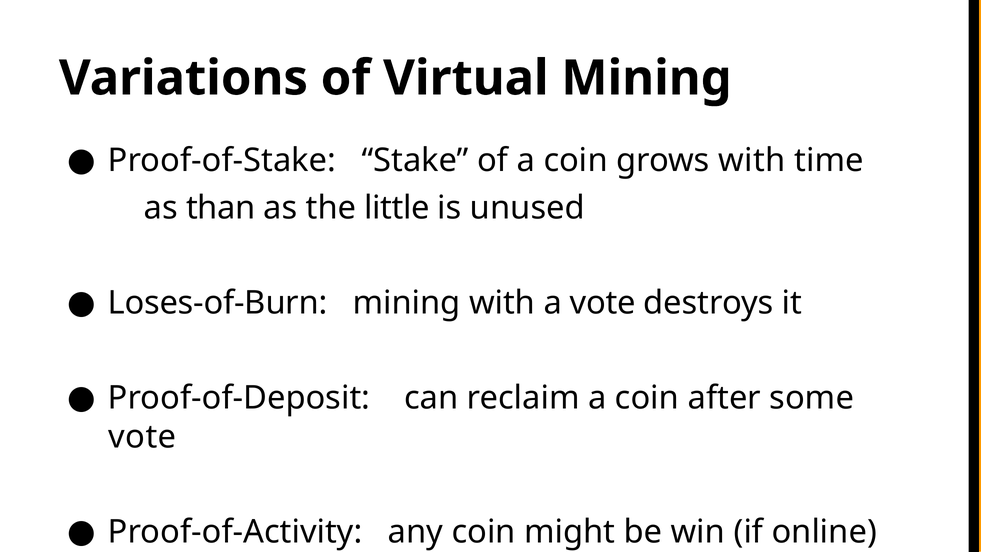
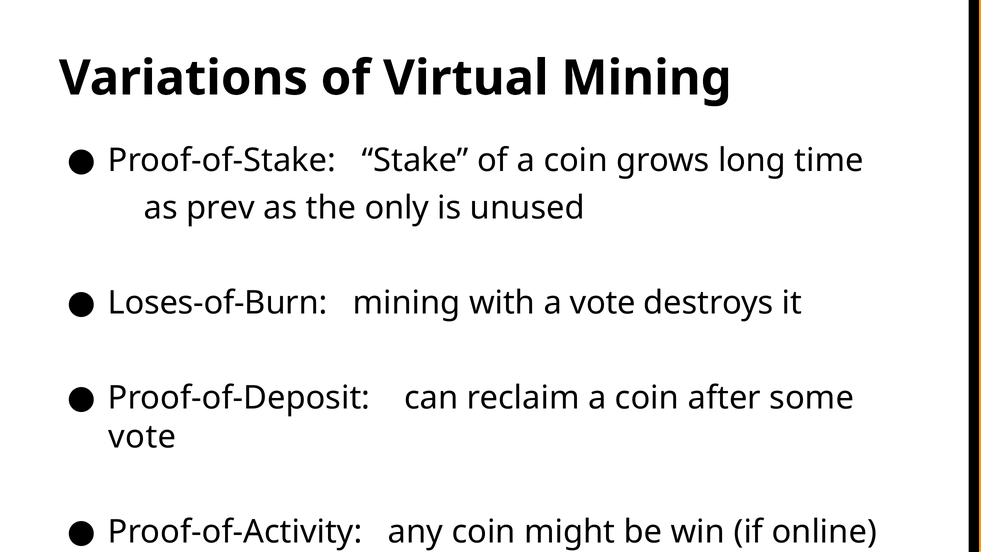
grows with: with -> long
than: than -> prev
little: little -> only
